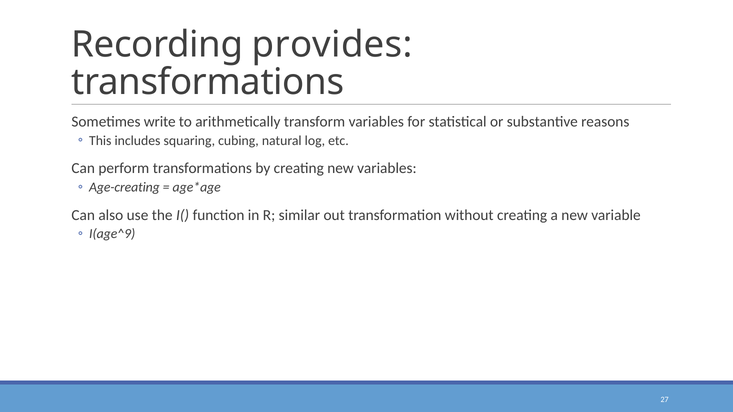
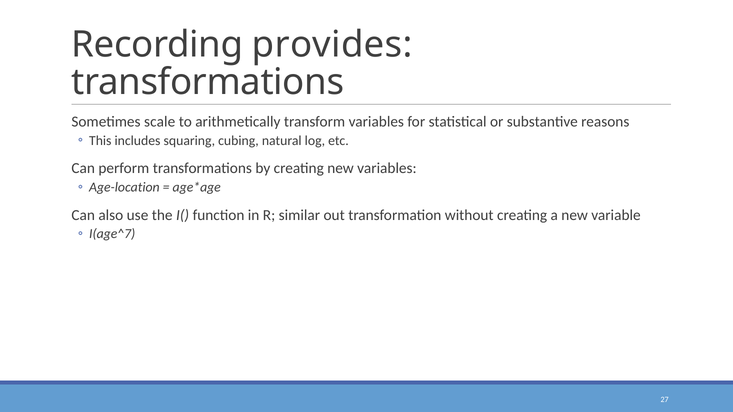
write: write -> scale
Age-creating: Age-creating -> Age-location
I(age^9: I(age^9 -> I(age^7
